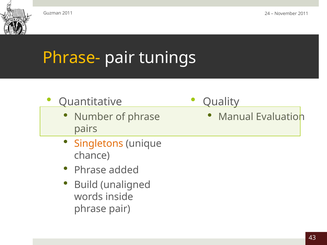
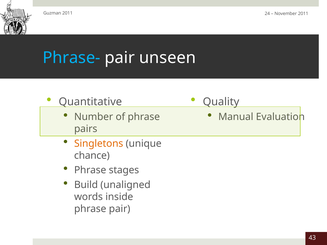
Phrase- colour: yellow -> light blue
tunings: tunings -> unseen
added: added -> stages
